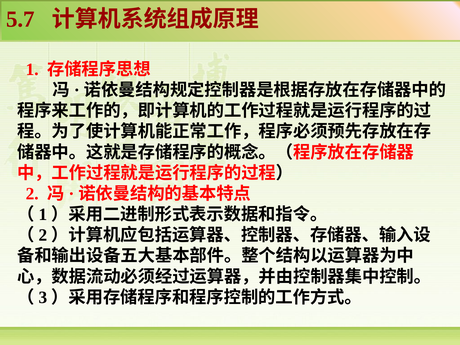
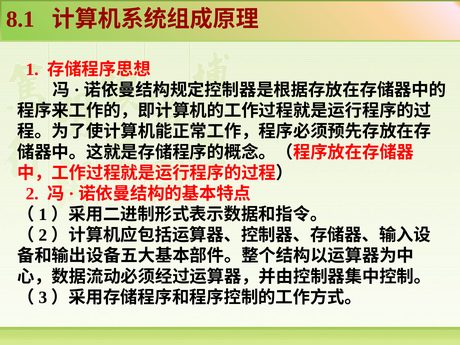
5.7: 5.7 -> 8.1
